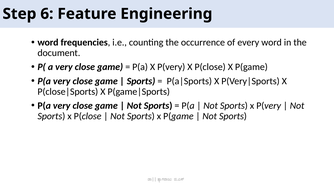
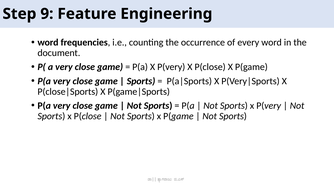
6: 6 -> 9
